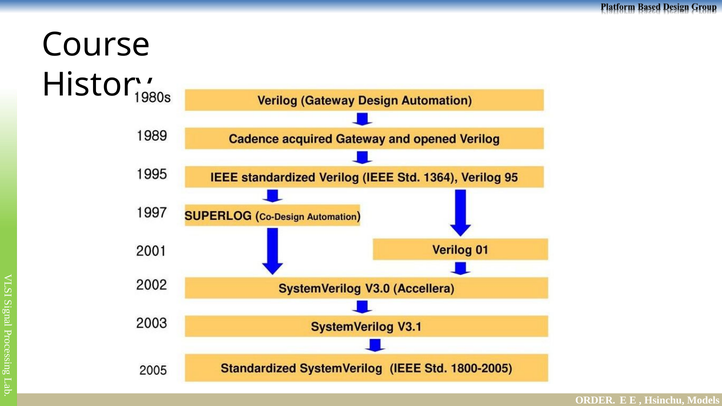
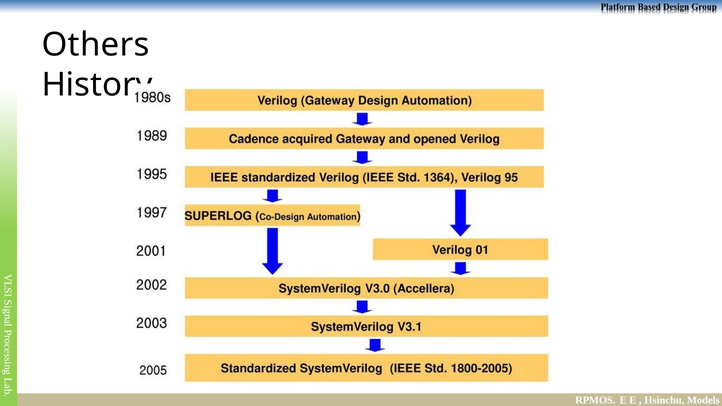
Course: Course -> Others
ORDER: ORDER -> RPMOS
